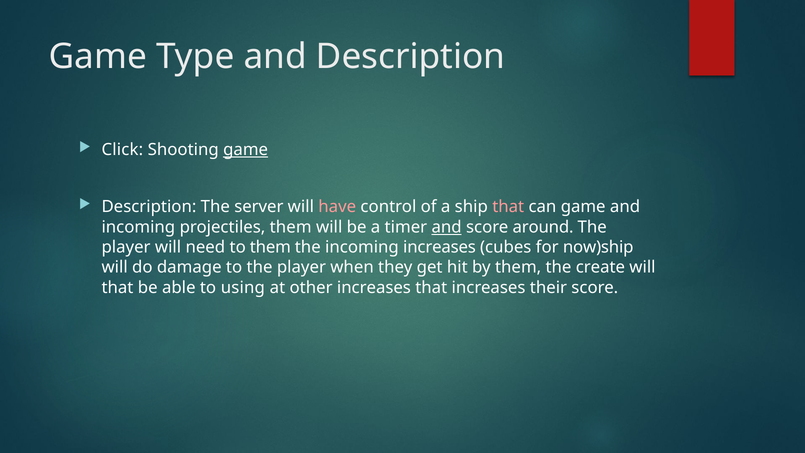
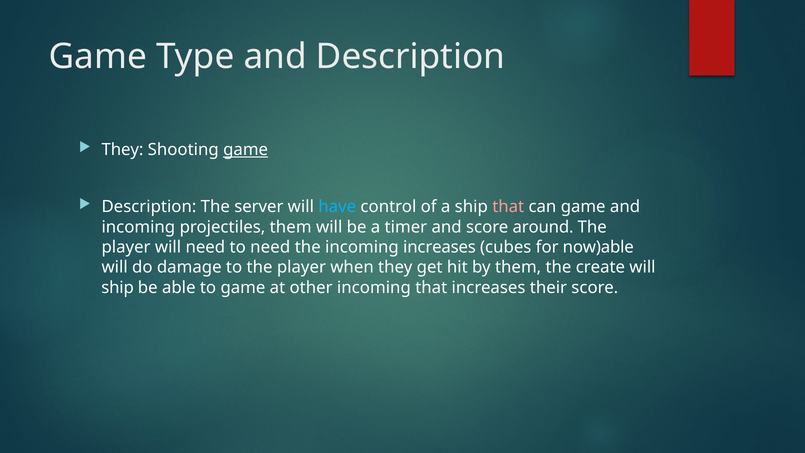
Click at (122, 150): Click -> They
have colour: pink -> light blue
and at (447, 227) underline: present -> none
to them: them -> need
now)ship: now)ship -> now)able
that at (117, 287): that -> ship
to using: using -> game
other increases: increases -> incoming
